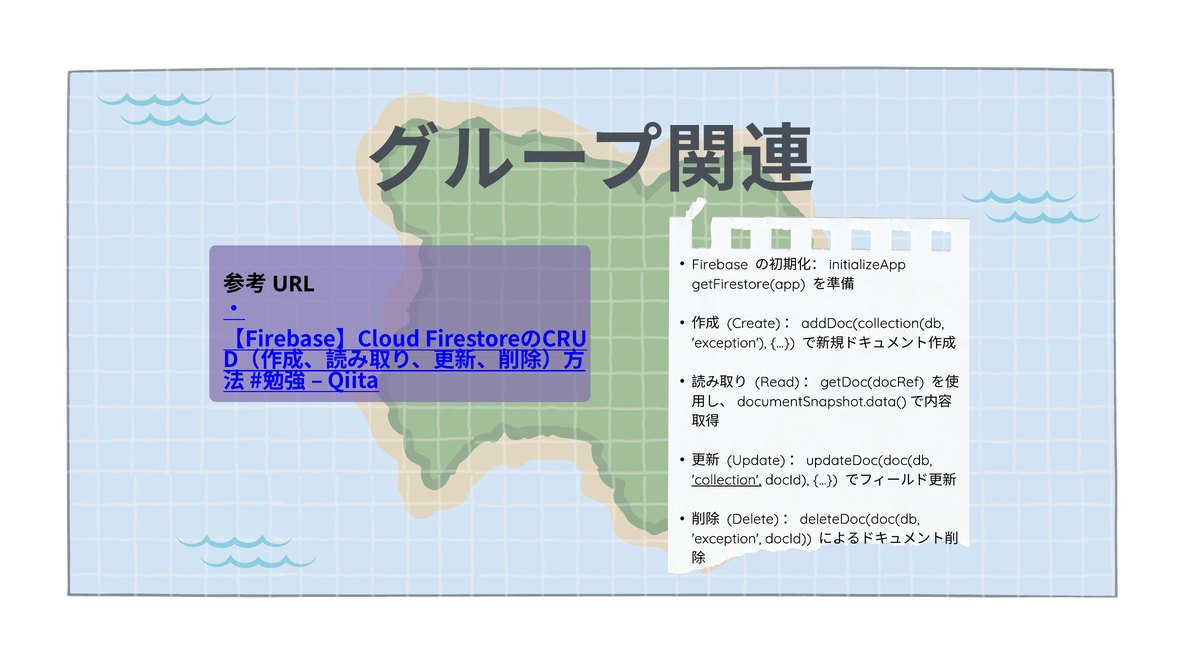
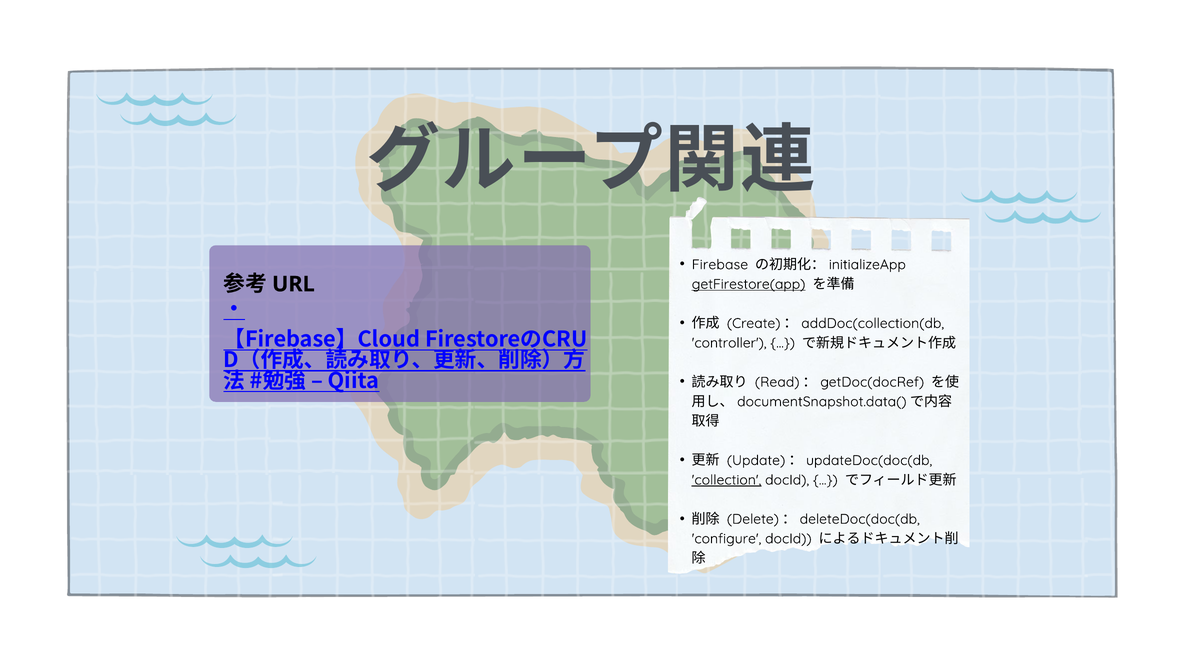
getFirestore(app underline: none -> present
exception at (729, 343): exception -> controller
exception at (727, 539): exception -> configure
